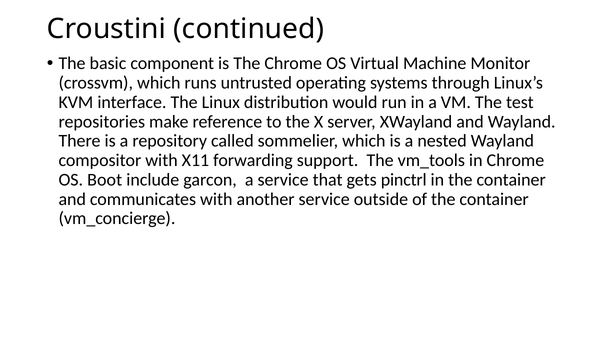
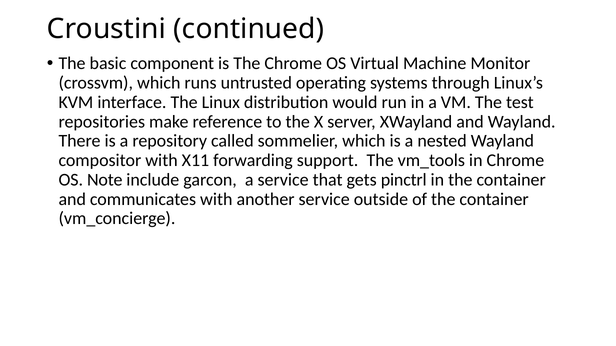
Boot: Boot -> Note
